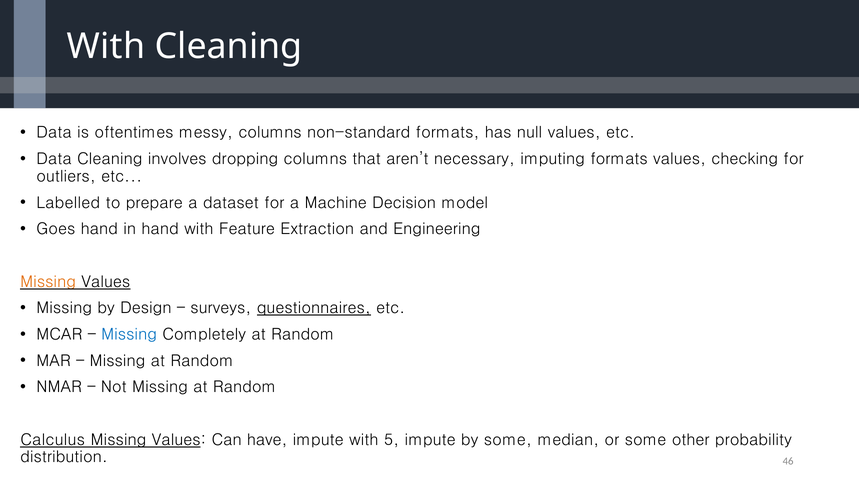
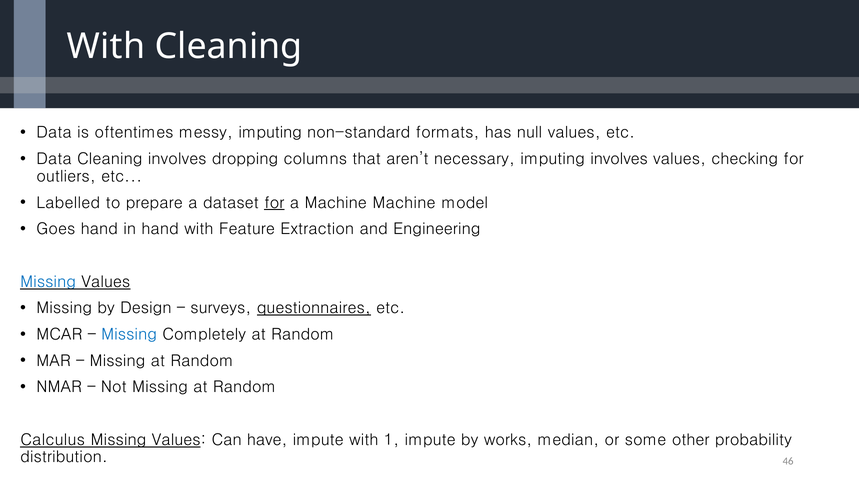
messy columns: columns -> imputing
imputing formats: formats -> involves
for at (274, 203) underline: none -> present
Machine Decision: Decision -> Machine
Missing at (48, 282) colour: orange -> blue
5: 5 -> 1
by some: some -> works
